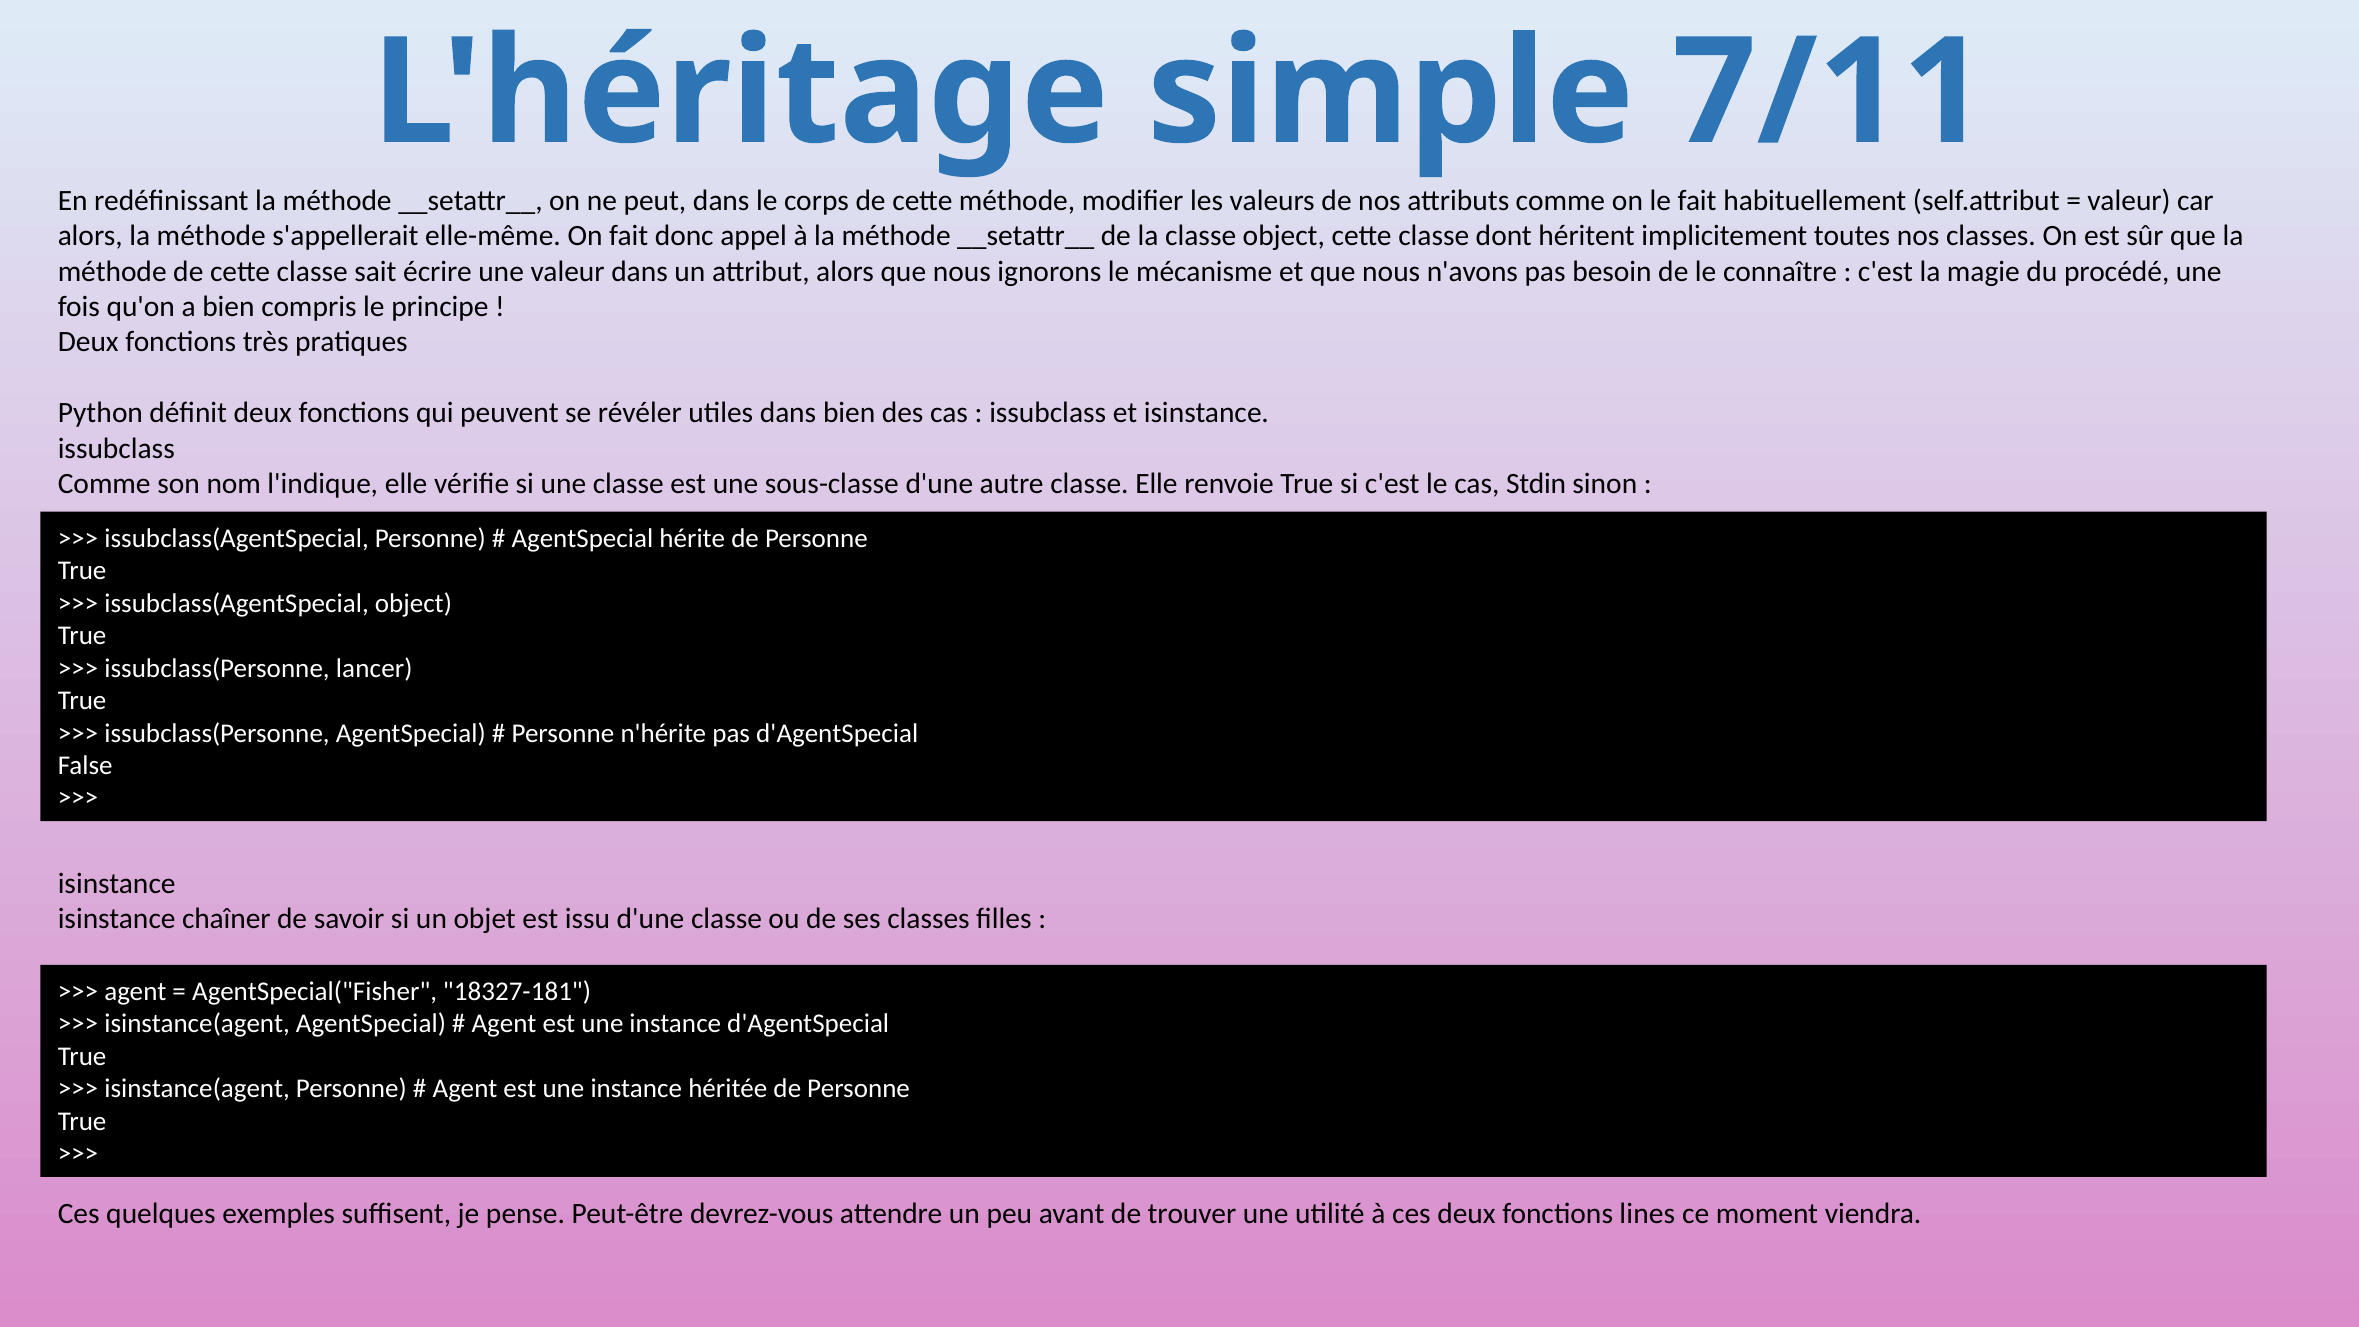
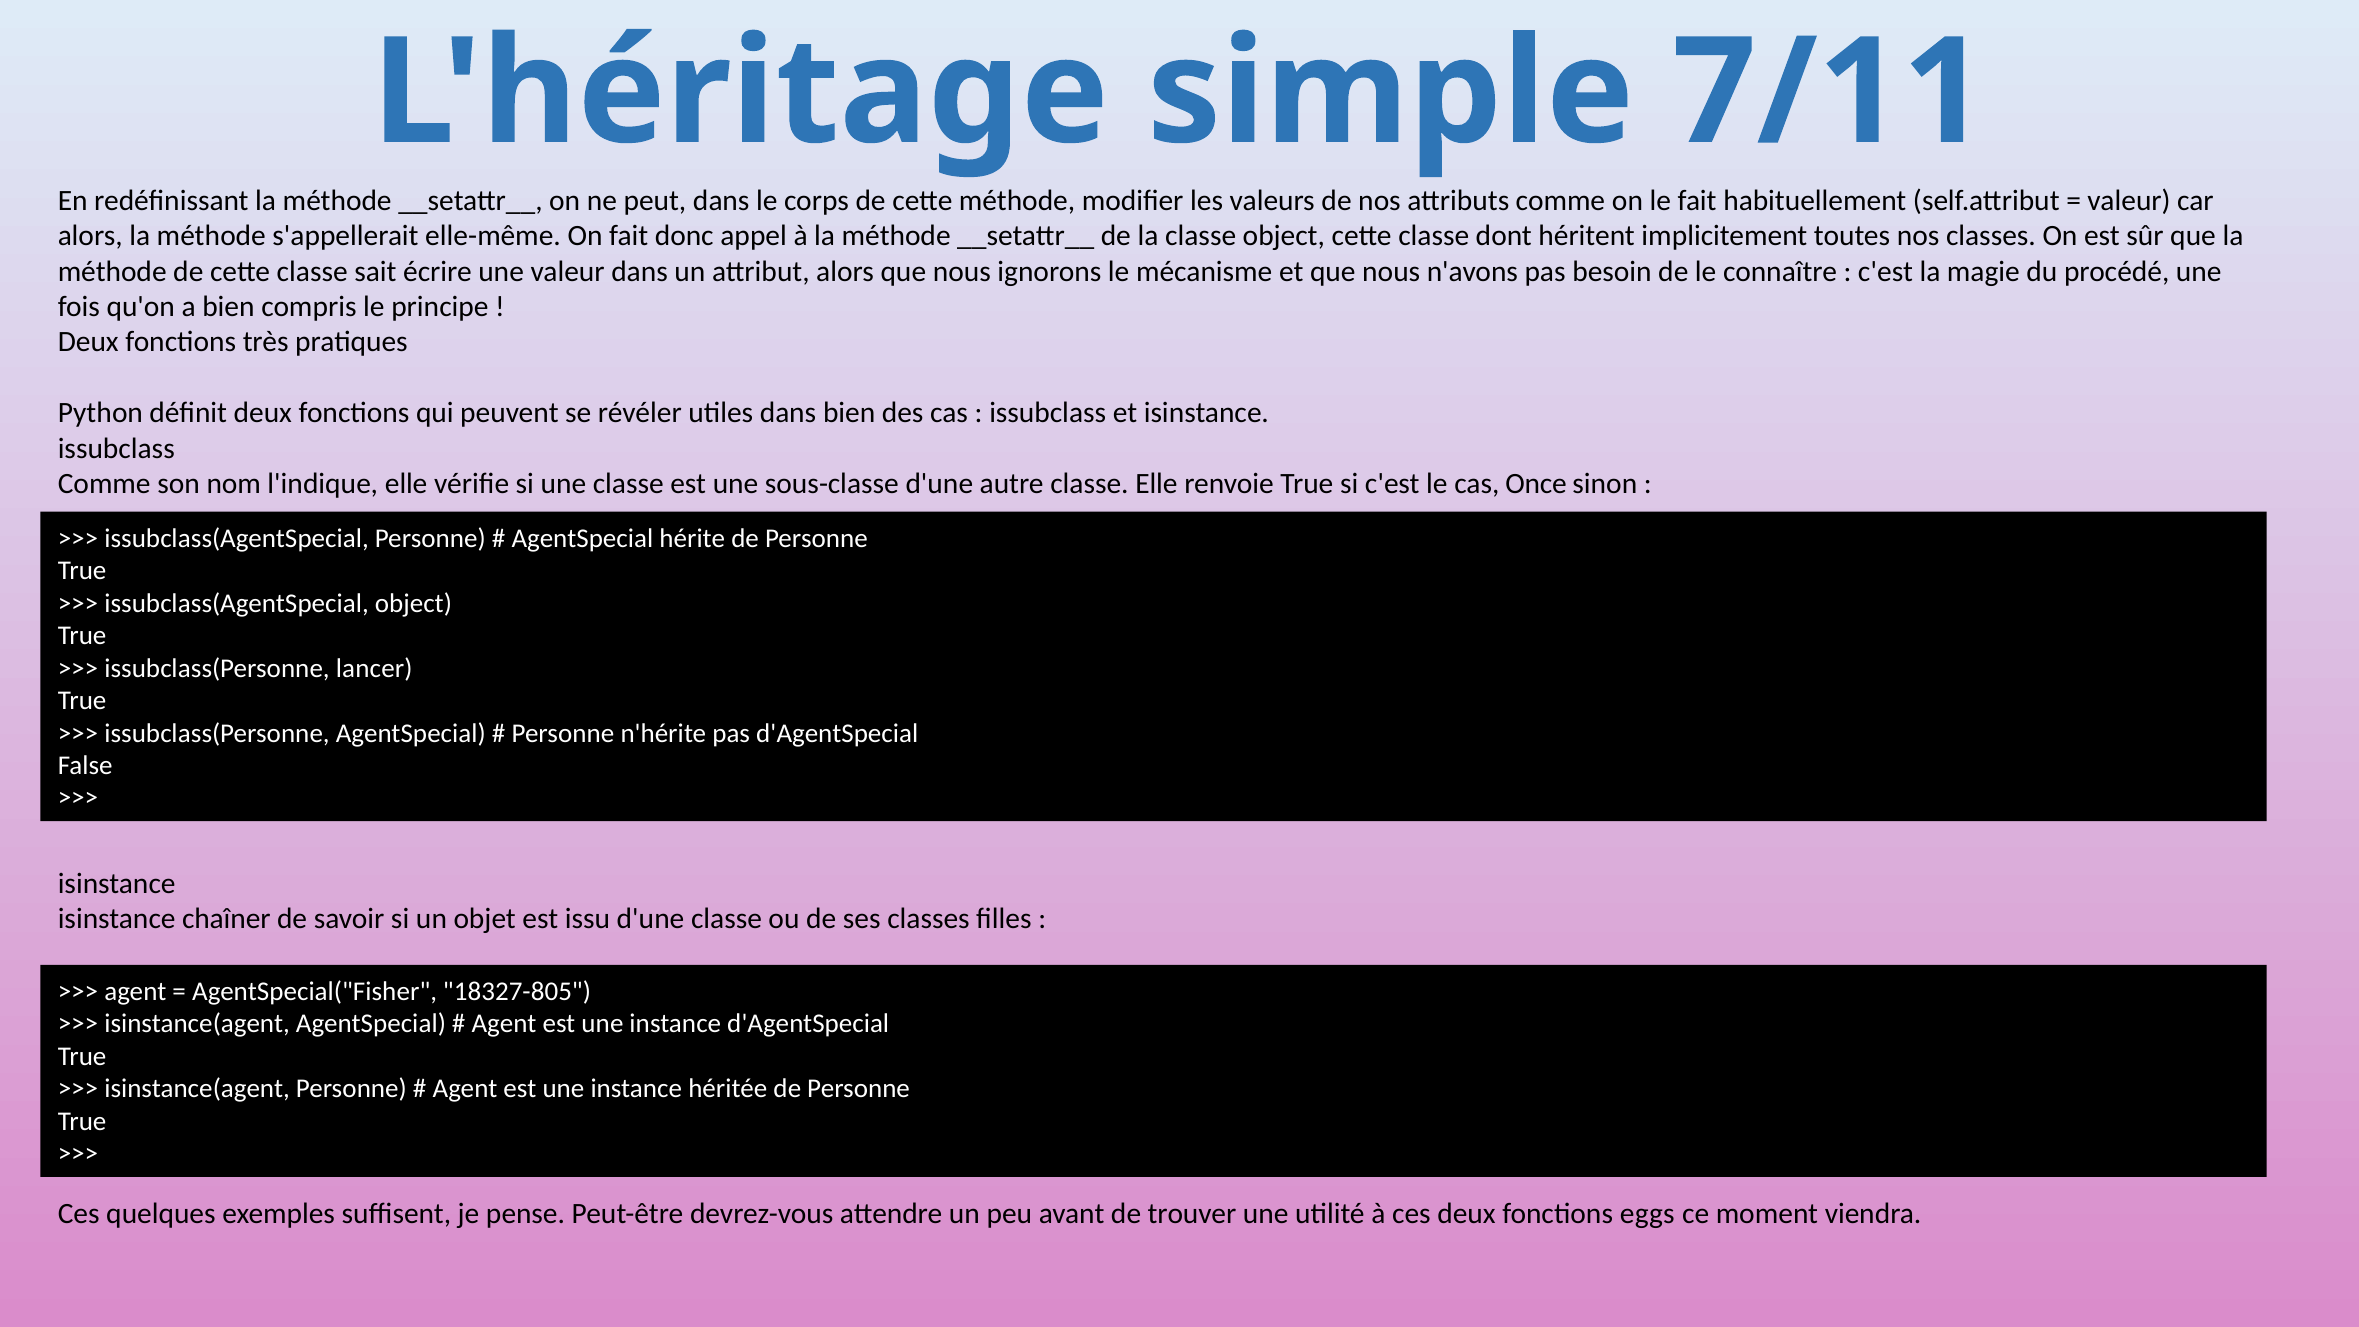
Stdin: Stdin -> Once
18327-181: 18327-181 -> 18327-805
lines: lines -> eggs
